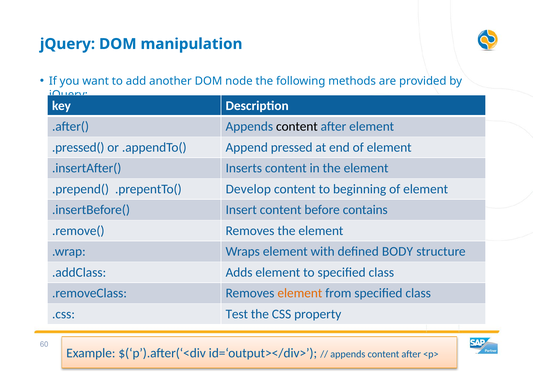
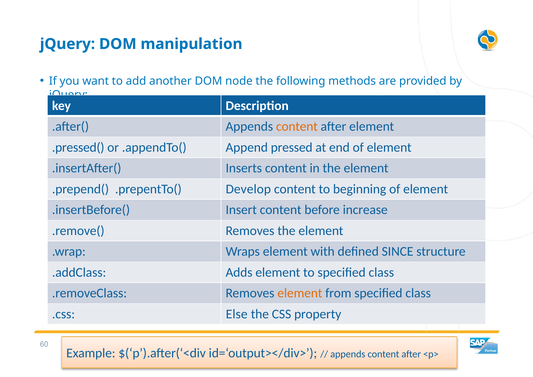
content at (297, 127) colour: black -> orange
contains: contains -> increase
BODY: BODY -> SINCE
Test: Test -> Else
